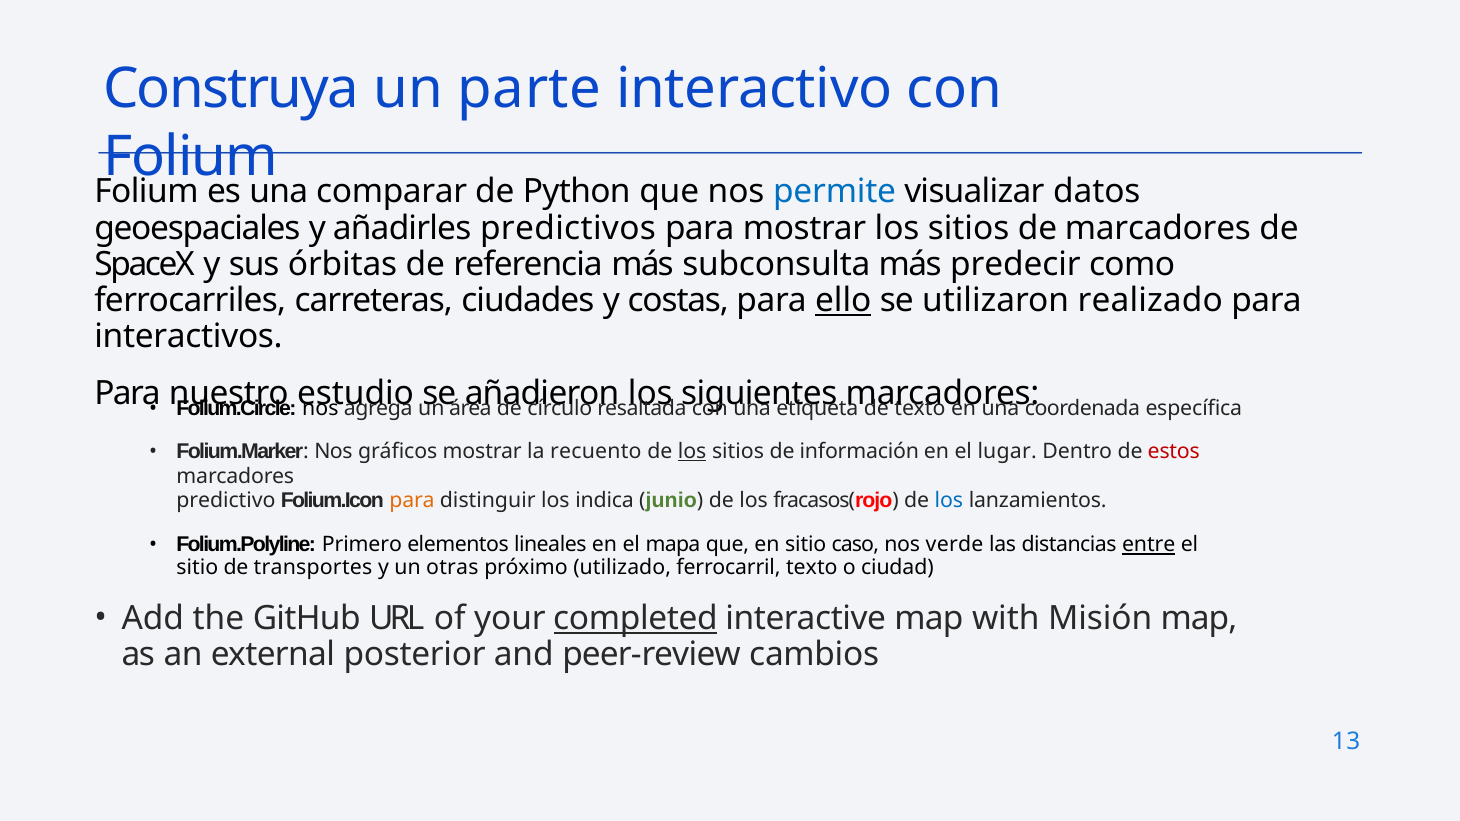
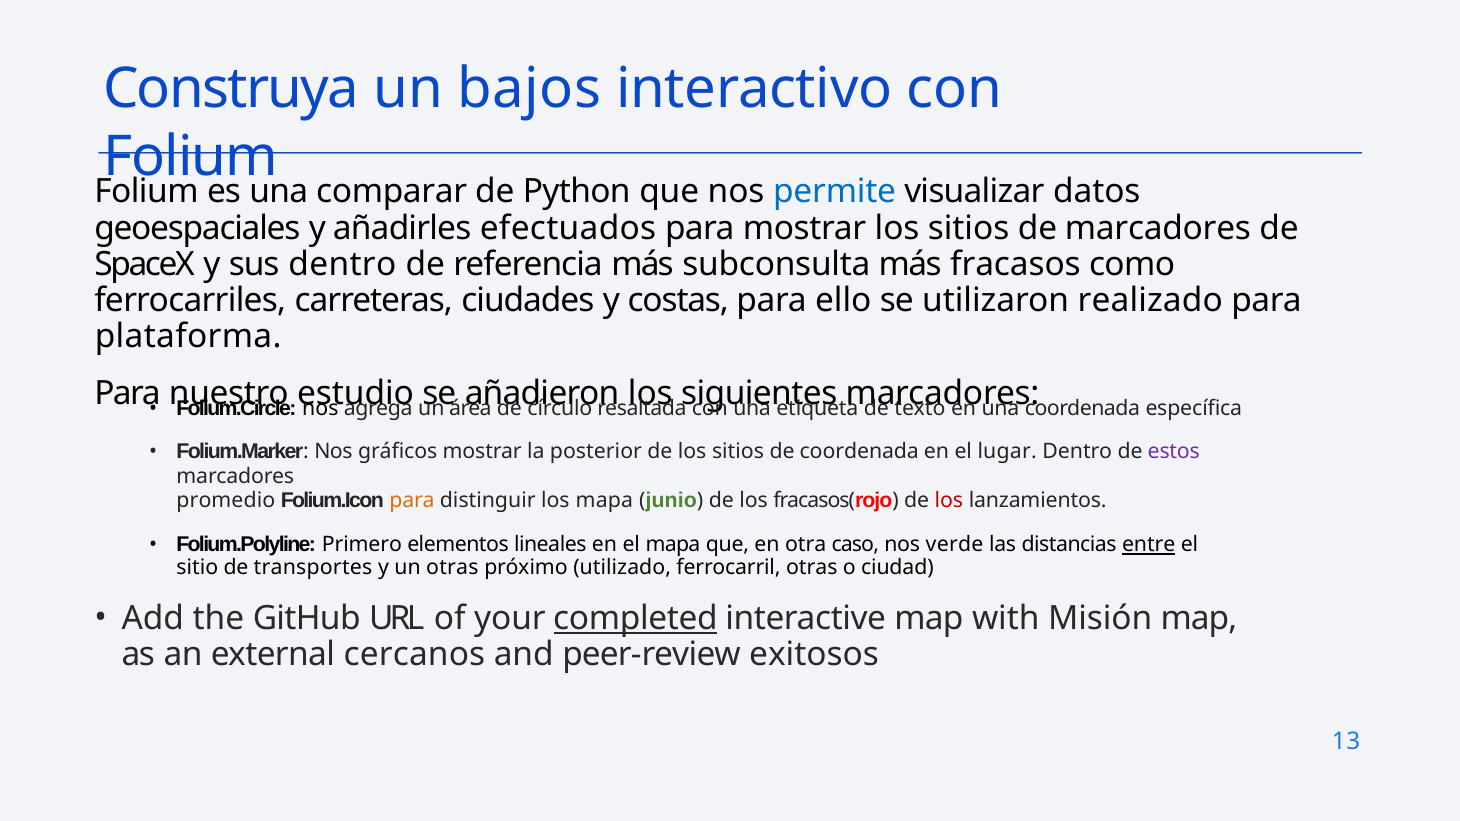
parte: parte -> bajos
predictivos: predictivos -> efectuados
sus órbitas: órbitas -> dentro
predecir: predecir -> fracasos
ello underline: present -> none
interactivos: interactivos -> plataforma
recuento: recuento -> posterior
los at (692, 452) underline: present -> none
de información: información -> coordenada
estos colour: red -> purple
predictivo: predictivo -> promedio
los indica: indica -> mapa
los at (949, 500) colour: blue -> red
en sitio: sitio -> otra
ferrocarril texto: texto -> otras
posterior: posterior -> cercanos
cambios: cambios -> exitosos
